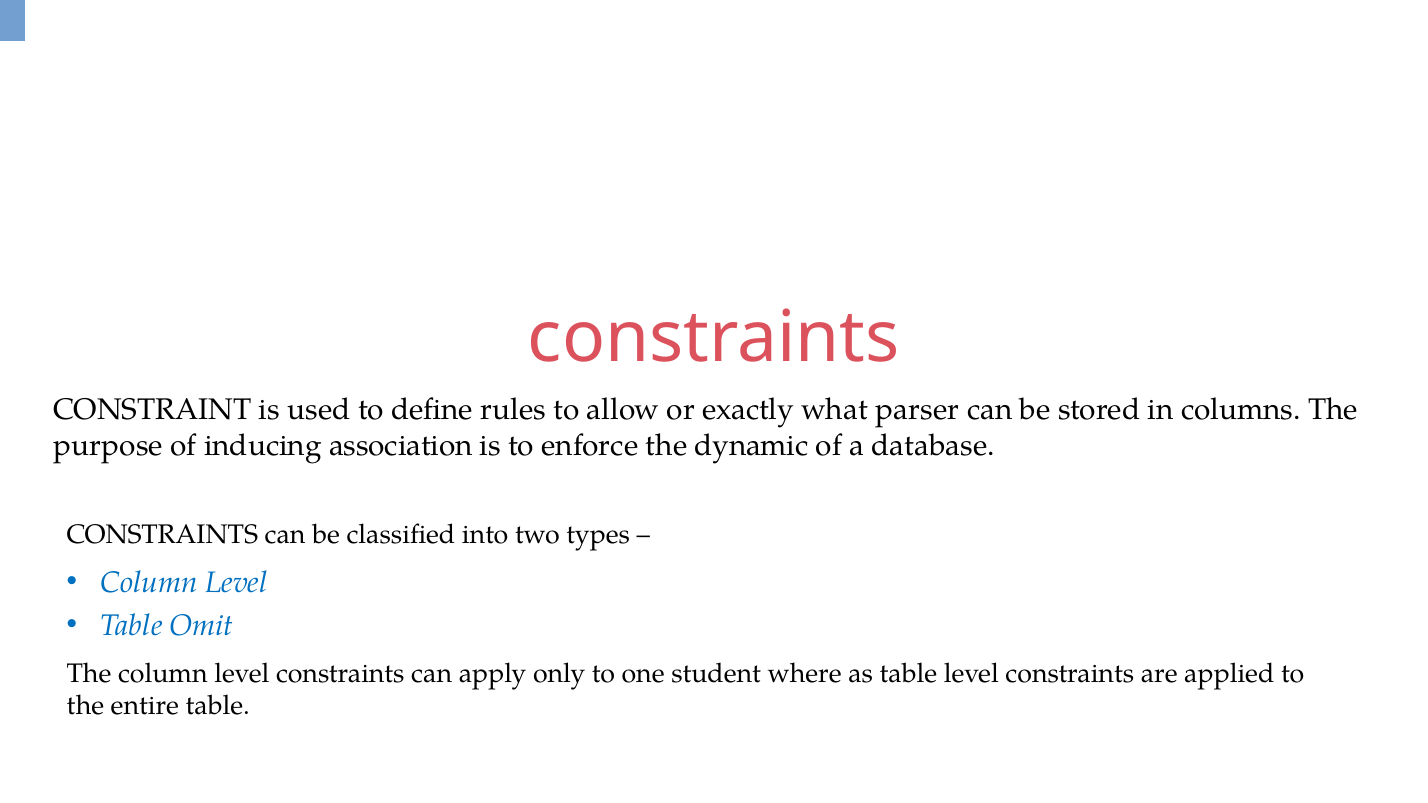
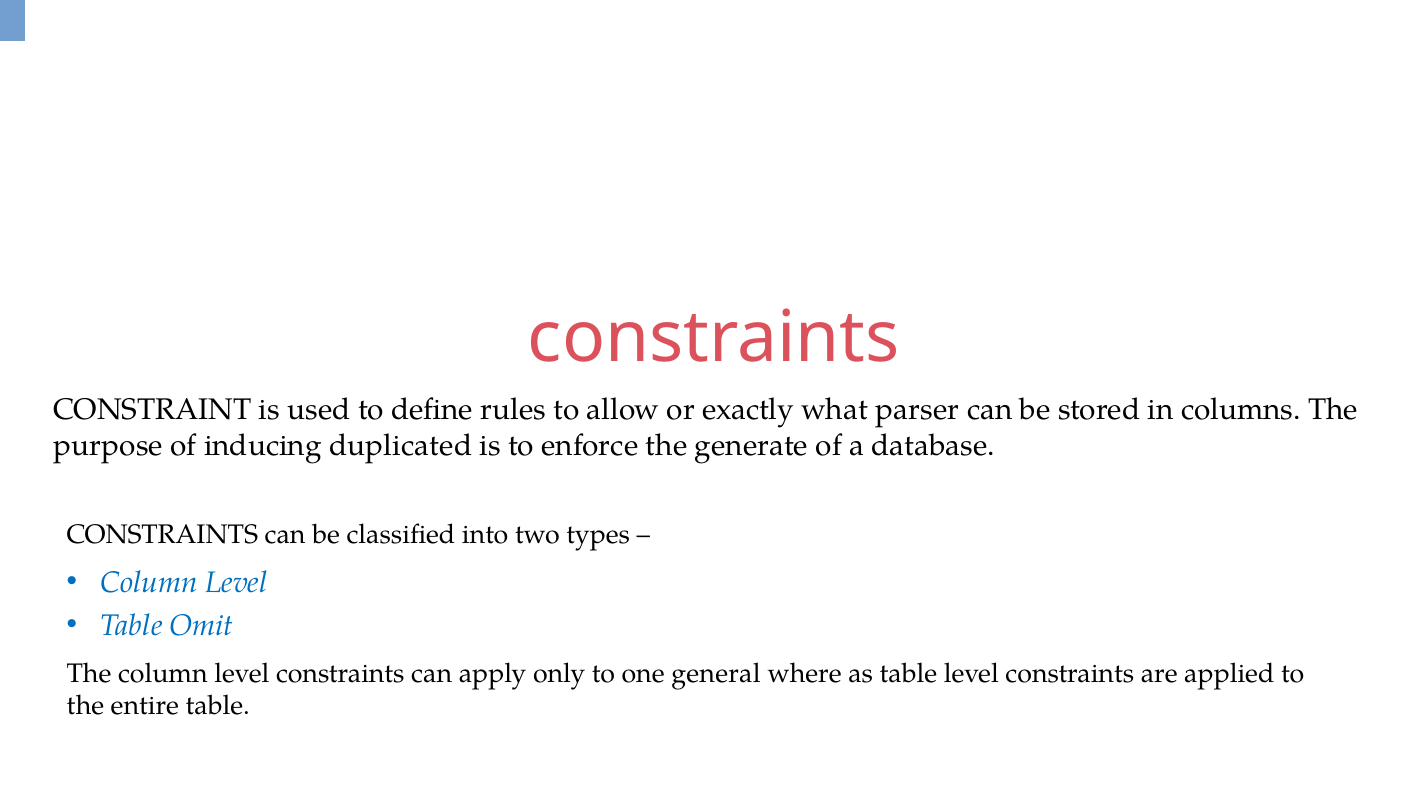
association: association -> duplicated
dynamic: dynamic -> generate
student: student -> general
